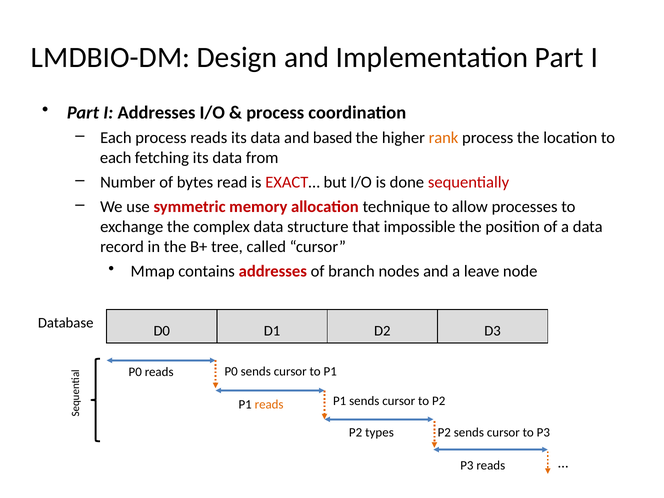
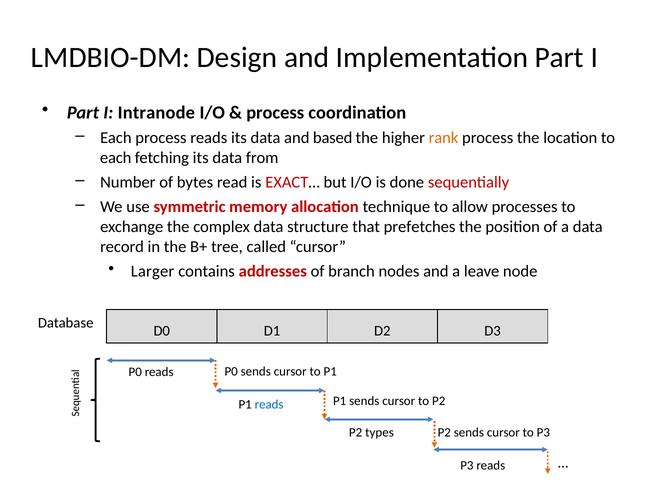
I Addresses: Addresses -> Intranode
impossible: impossible -> prefetches
Mmap: Mmap -> Larger
reads at (269, 405) colour: orange -> blue
